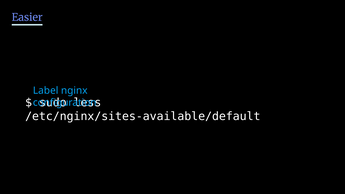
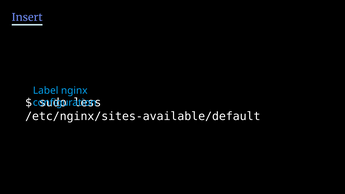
Easier: Easier -> Insert
